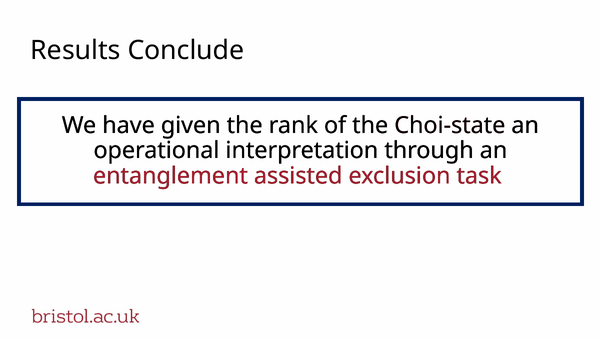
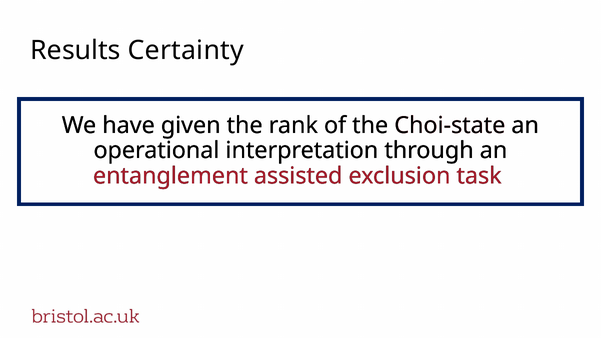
Conclude: Conclude -> Certainty
